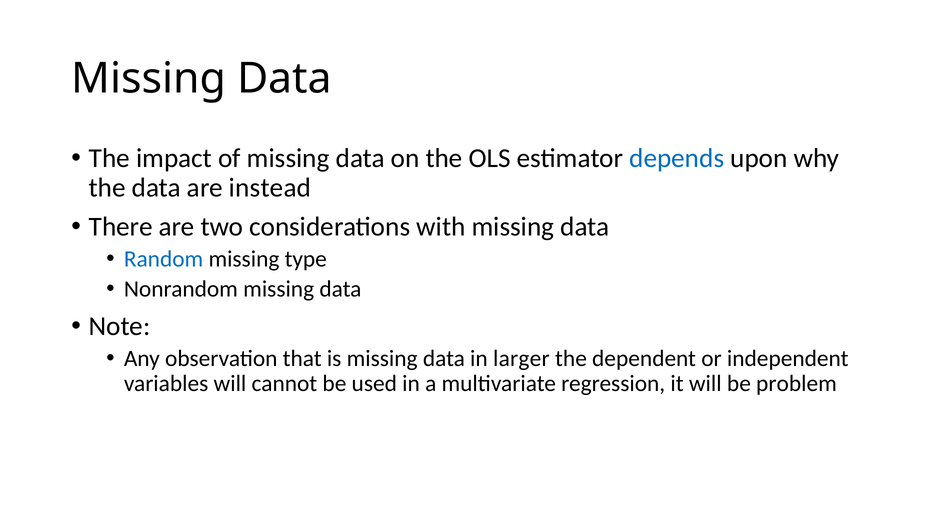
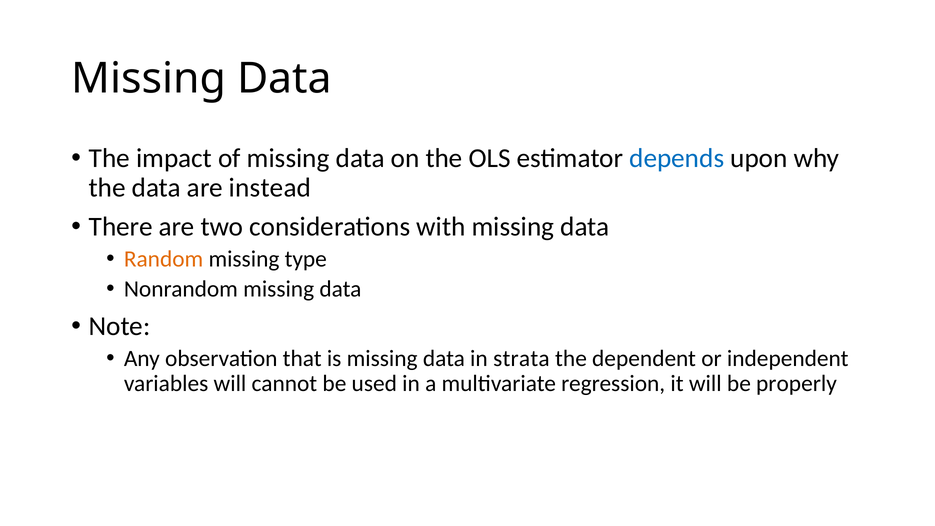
Random colour: blue -> orange
larger: larger -> strata
problem: problem -> properly
